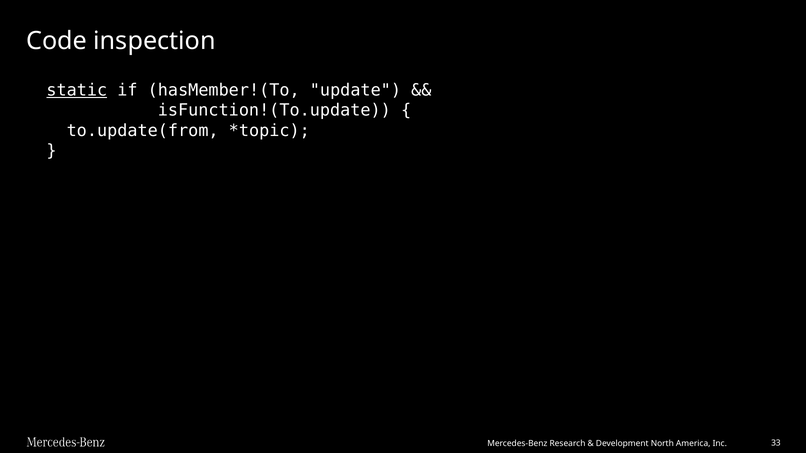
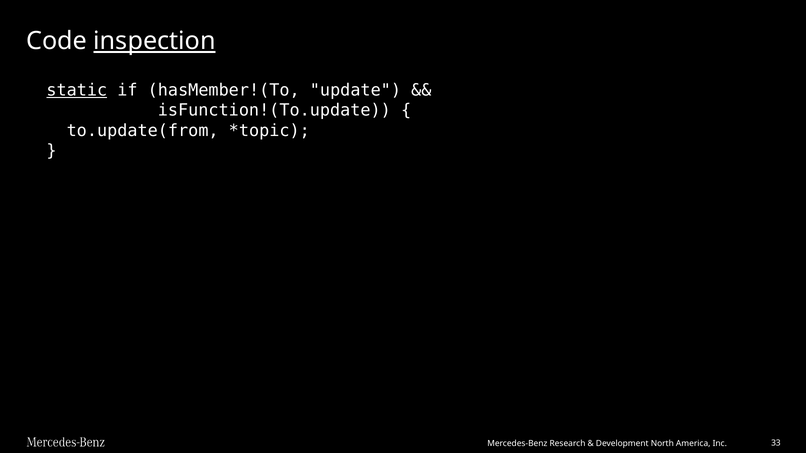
inspection underline: none -> present
